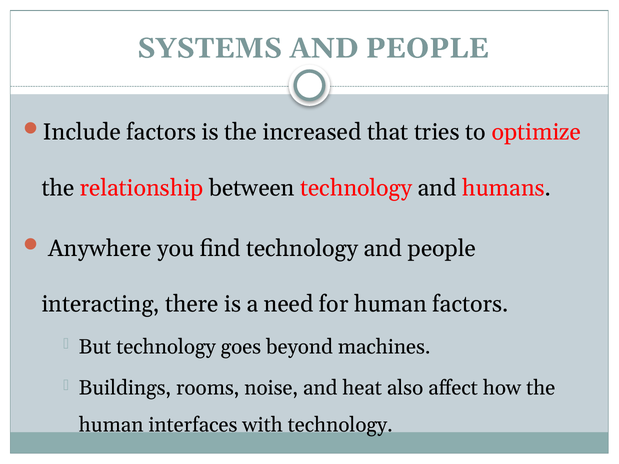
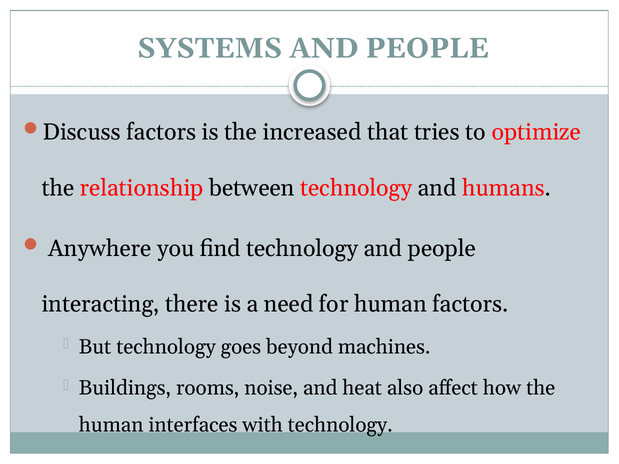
Include: Include -> Discuss
